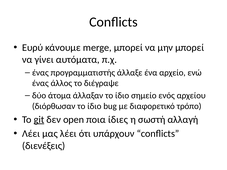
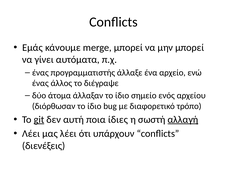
Ευρύ: Ευρύ -> Εμάς
open: open -> αυτή
αλλαγή underline: none -> present
